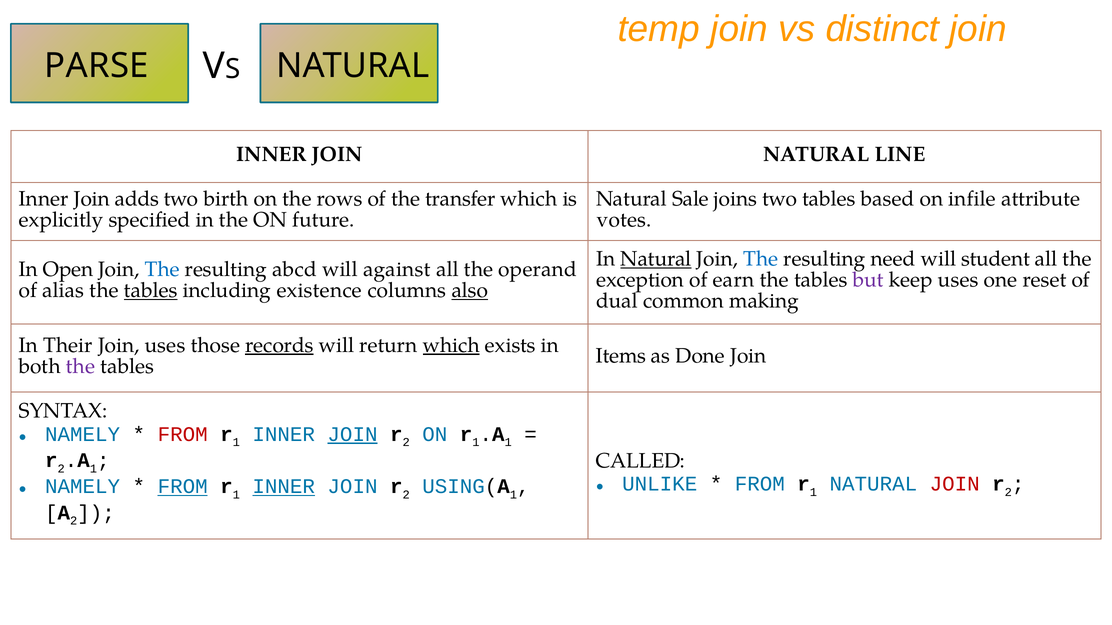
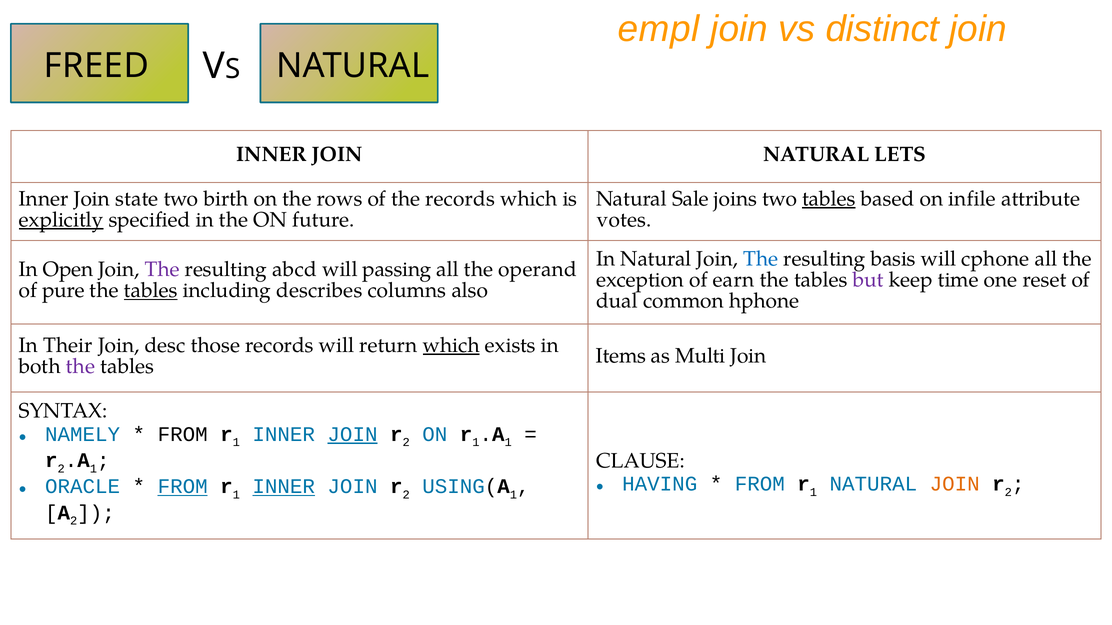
temp: temp -> empl
PARSE: PARSE -> FREED
LINE: LINE -> LETS
adds: adds -> state
the transfer: transfer -> records
tables at (829, 199) underline: none -> present
explicitly underline: none -> present
Natural at (656, 259) underline: present -> none
need: need -> basis
student: student -> cphone
The at (162, 270) colour: blue -> purple
against: against -> passing
keep uses: uses -> time
alias: alias -> pure
existence: existence -> describes
also underline: present -> none
making: making -> hphone
Join uses: uses -> desc
records at (279, 346) underline: present -> none
Done: Done -> Multi
FROM at (183, 435) colour: red -> black
CALLED: CALLED -> CLAUSE
UNLIKE: UNLIKE -> HAVING
JOIN at (955, 484) colour: red -> orange
NAMELY at (83, 487): NAMELY -> ORACLE
